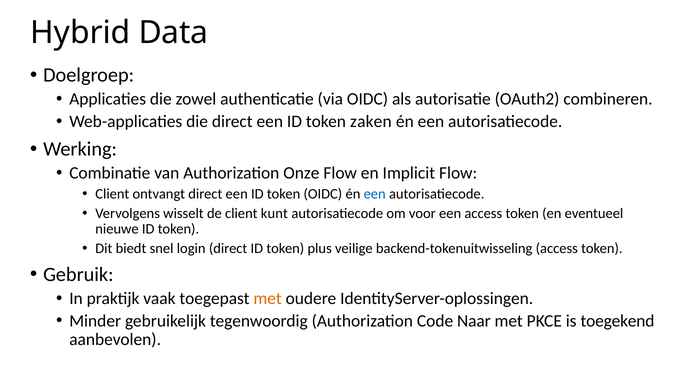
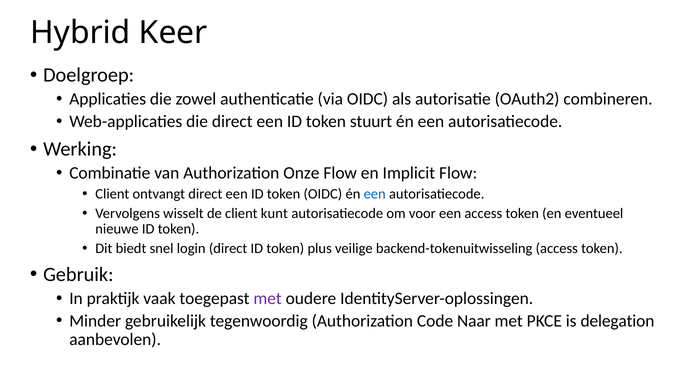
Data: Data -> Keer
zaken: zaken -> stuurt
met at (268, 298) colour: orange -> purple
toegekend: toegekend -> delegation
